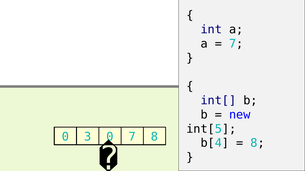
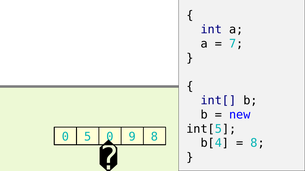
3: 3 -> 5
0 7: 7 -> 9
